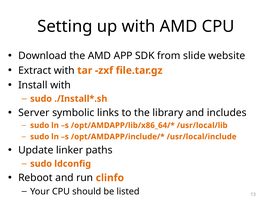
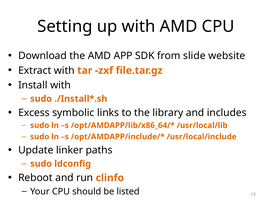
Server: Server -> Excess
